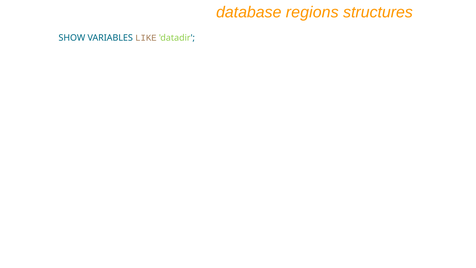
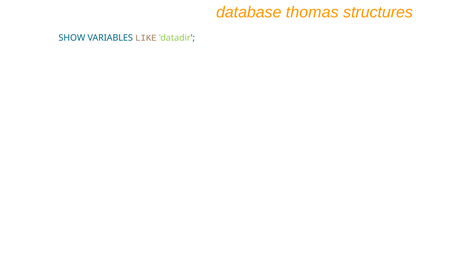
regions: regions -> thomas
